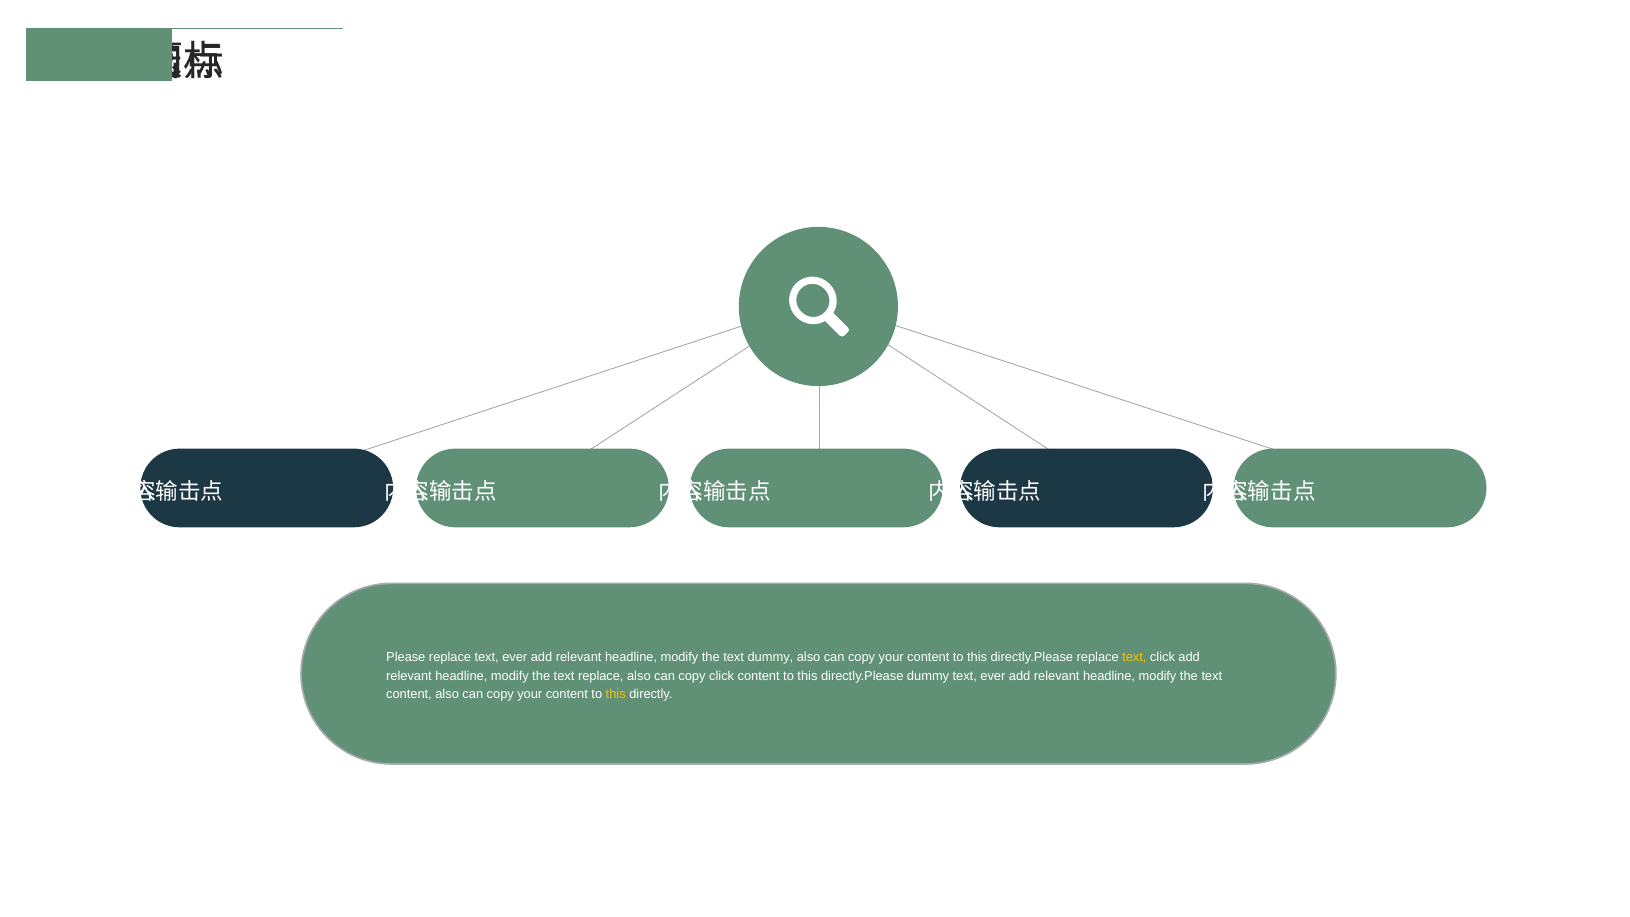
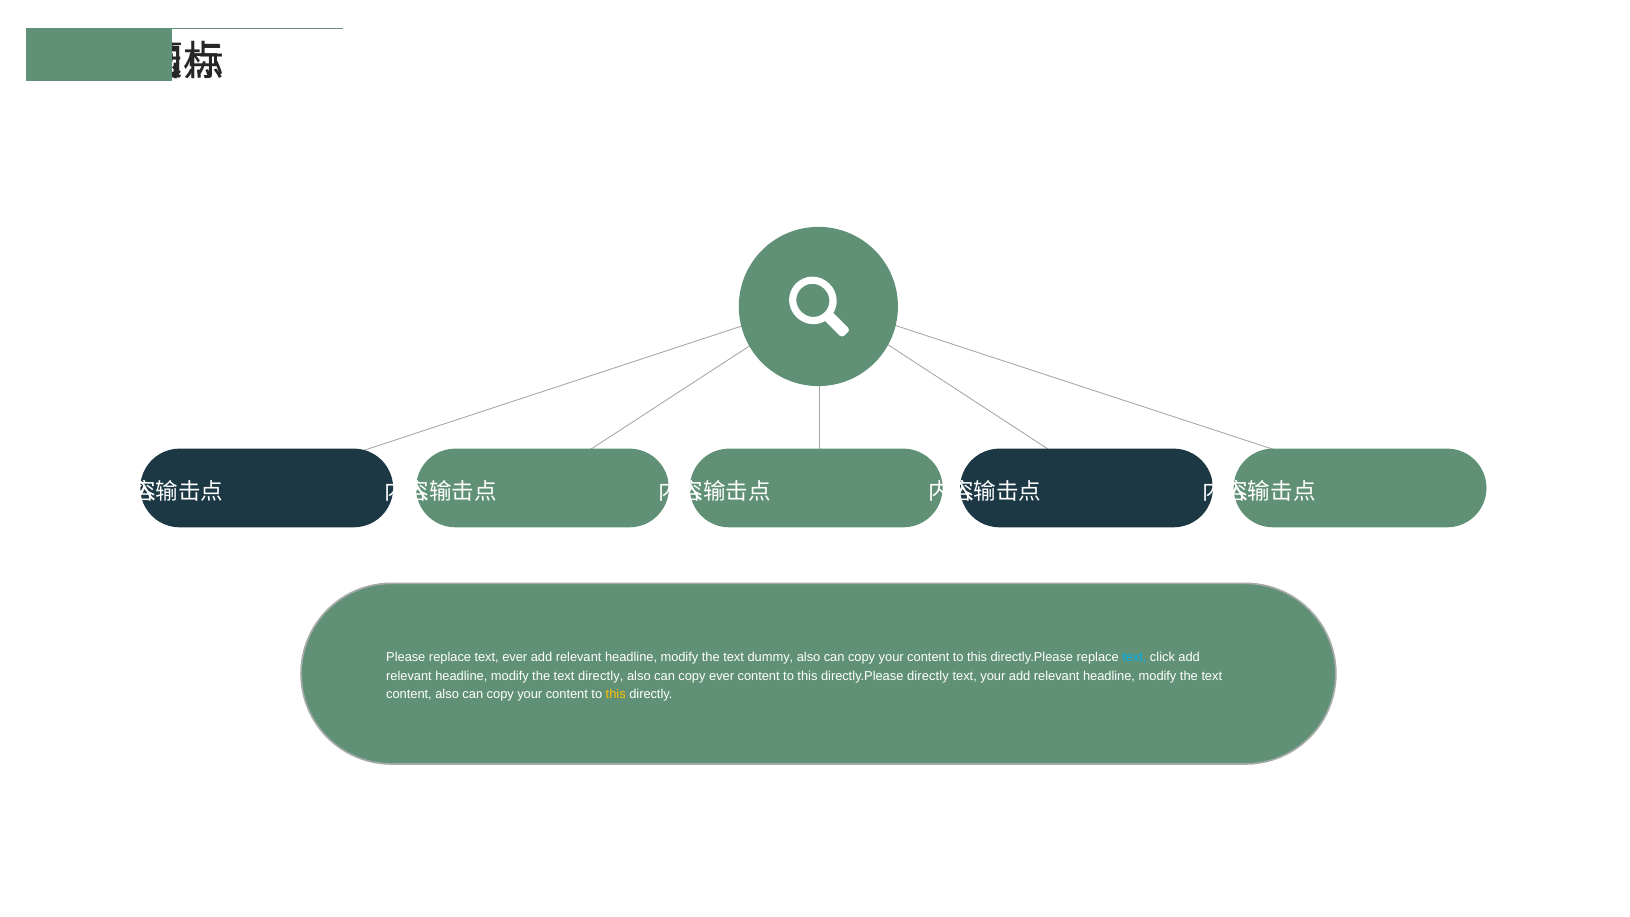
text at (1134, 657) colour: yellow -> light blue
text replace: replace -> directly
copy click: click -> ever
directly.Please dummy: dummy -> directly
ever at (993, 676): ever -> your
